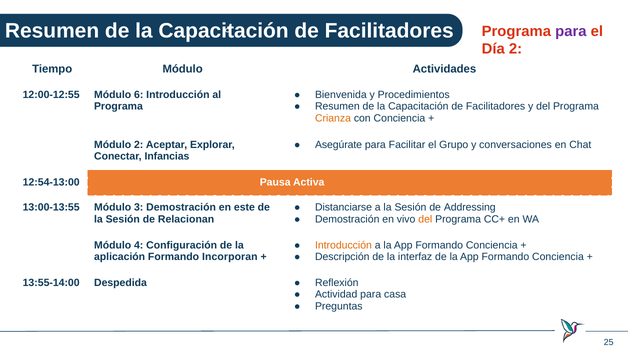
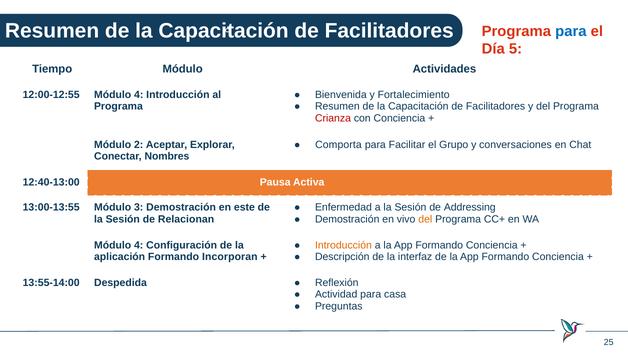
para at (571, 31) colour: purple -> blue
Día 2: 2 -> 5
Procedimientos: Procedimientos -> Fortalecimiento
12:00-12:55 Módulo 6: 6 -> 4
Crianza colour: orange -> red
Asegúrate: Asegúrate -> Comporta
Infancias: Infancias -> Nombres
12:54-13:00: 12:54-13:00 -> 12:40-13:00
Distanciarse: Distanciarse -> Enfermedad
